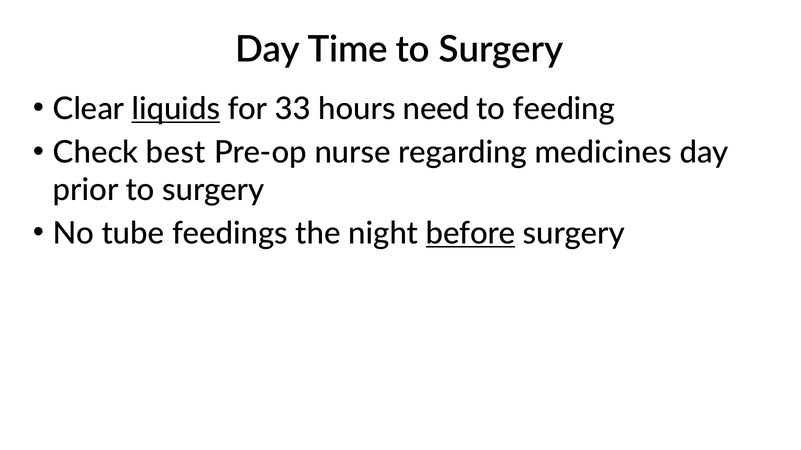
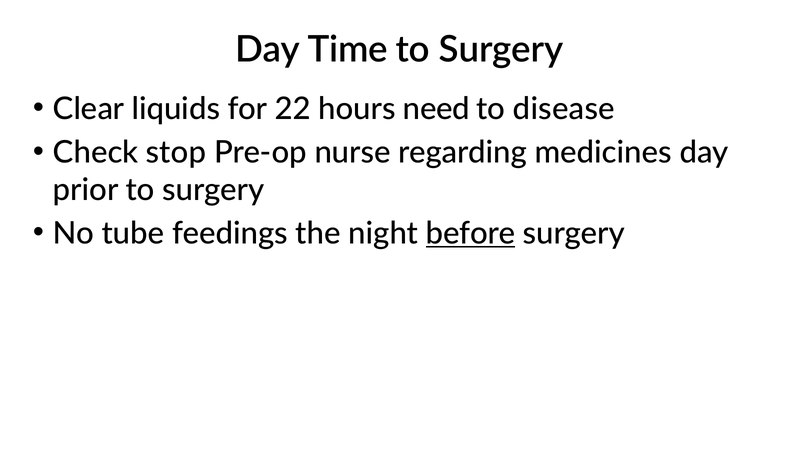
liquids underline: present -> none
33: 33 -> 22
feeding: feeding -> disease
best: best -> stop
